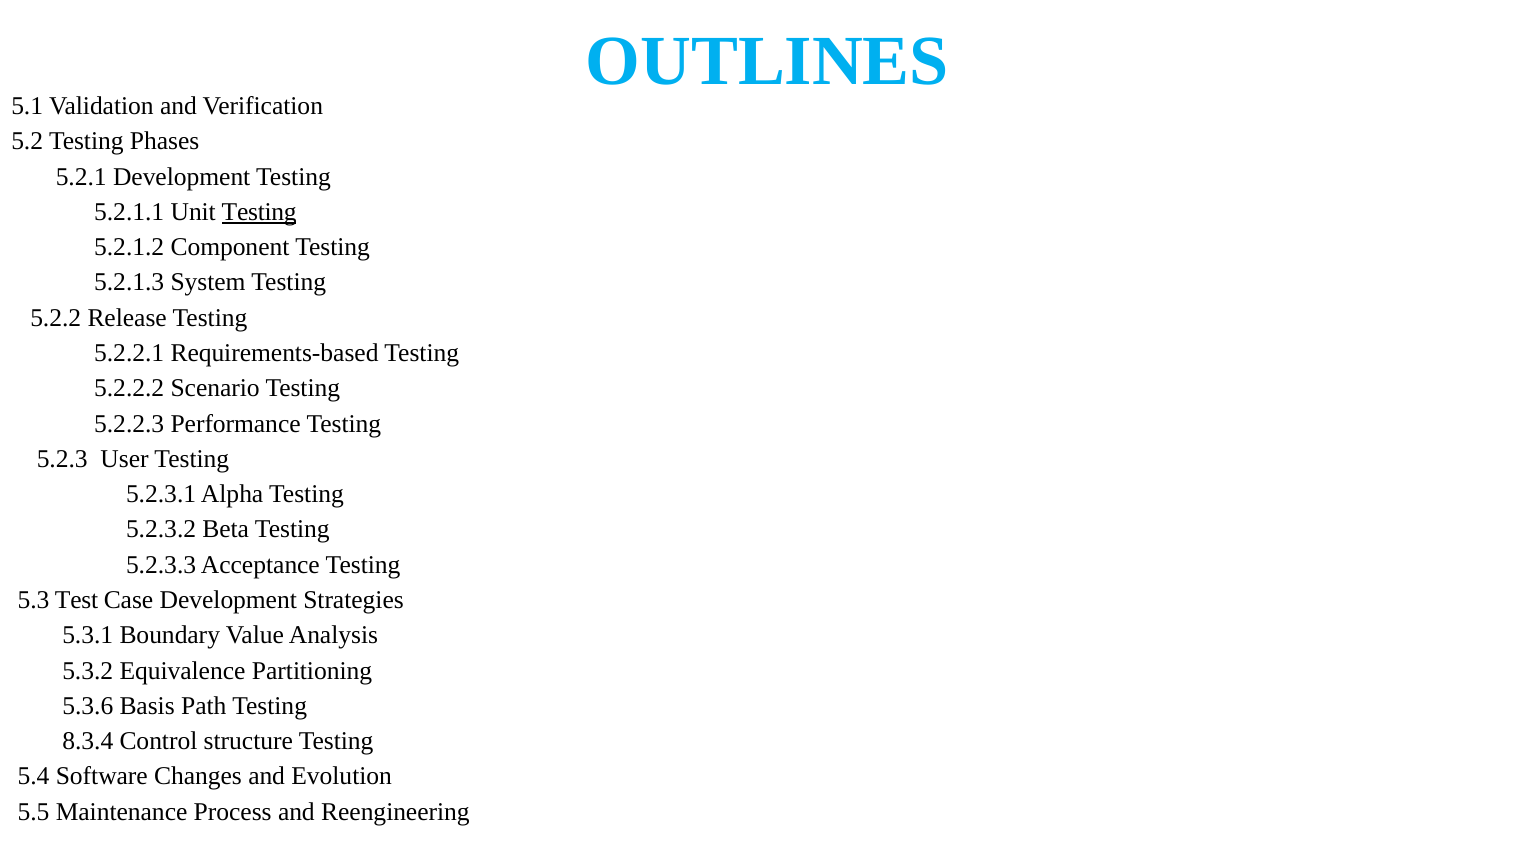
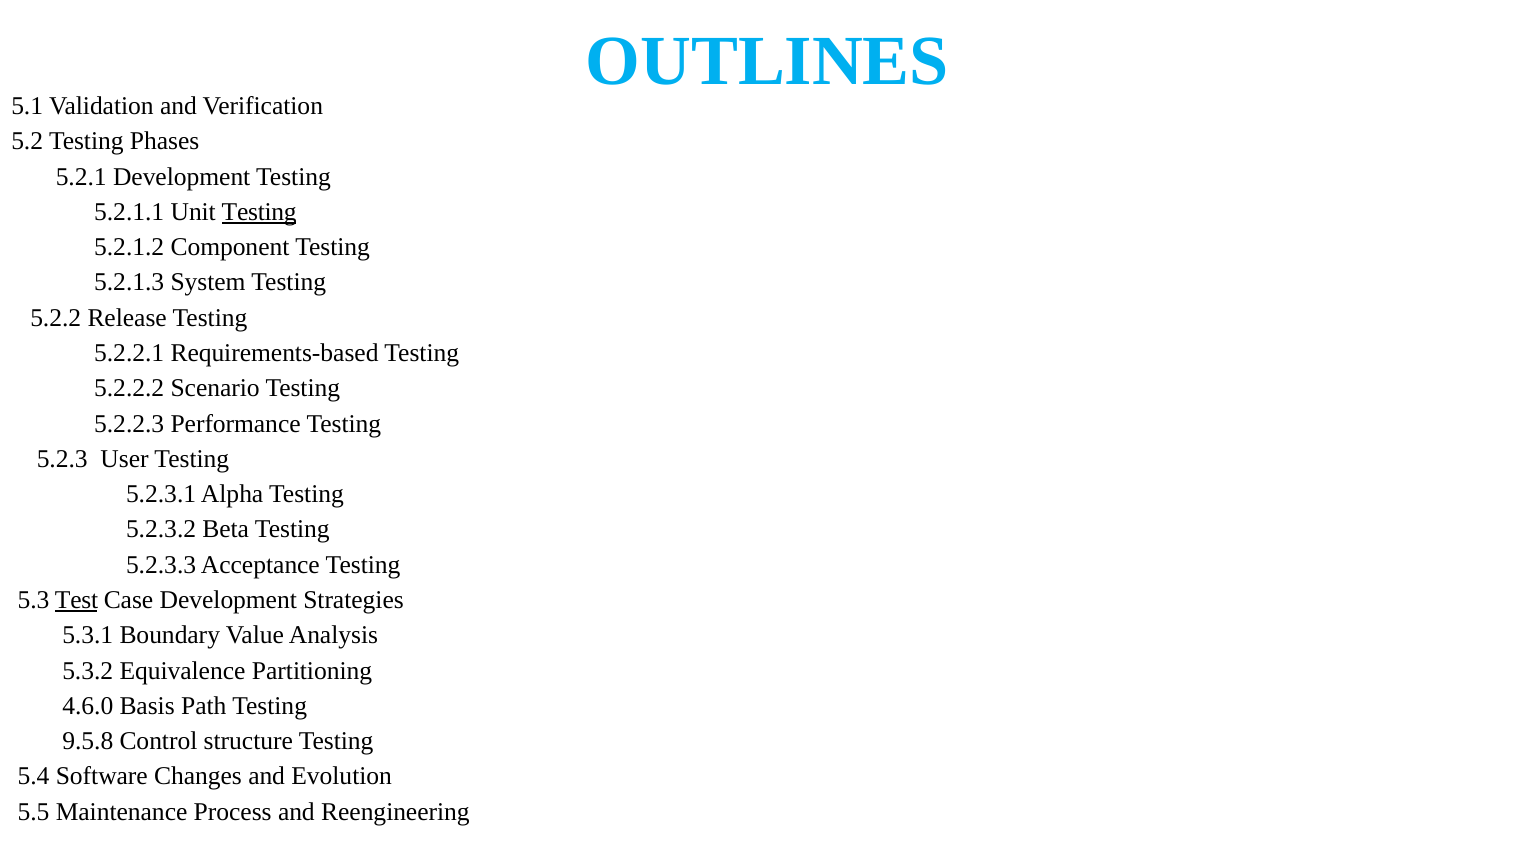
Test underline: none -> present
5.3.6: 5.3.6 -> 4.6.0
8.3.4: 8.3.4 -> 9.5.8
